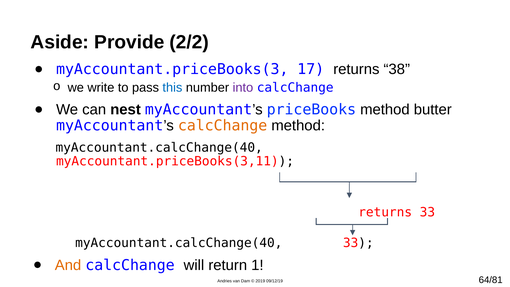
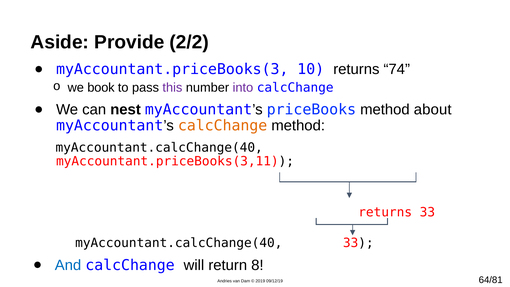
17: 17 -> 10
38: 38 -> 74
write: write -> book
this colour: blue -> purple
butter: butter -> about
And colour: orange -> blue
1: 1 -> 8
